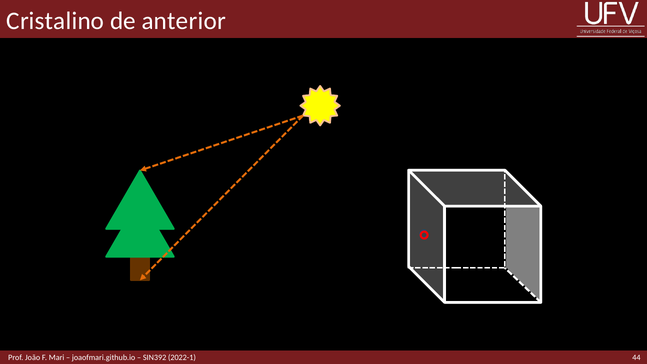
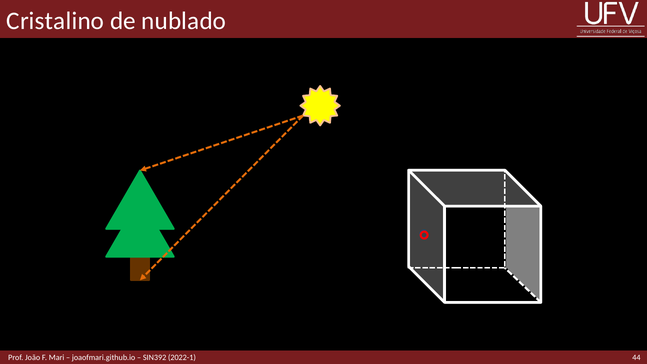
anterior: anterior -> nublado
